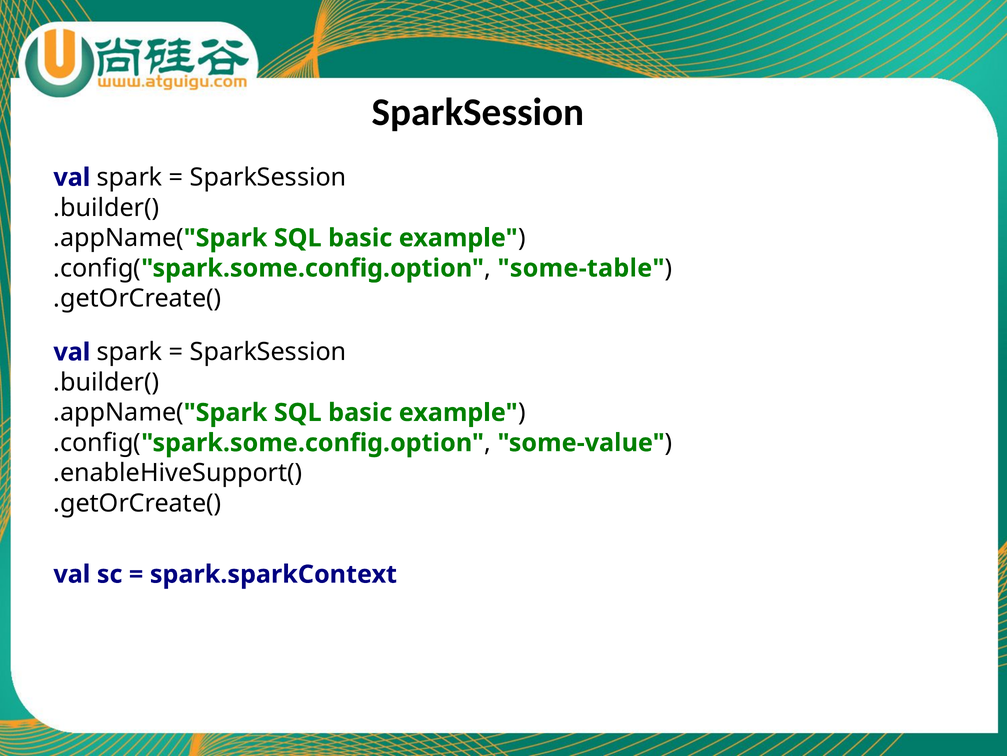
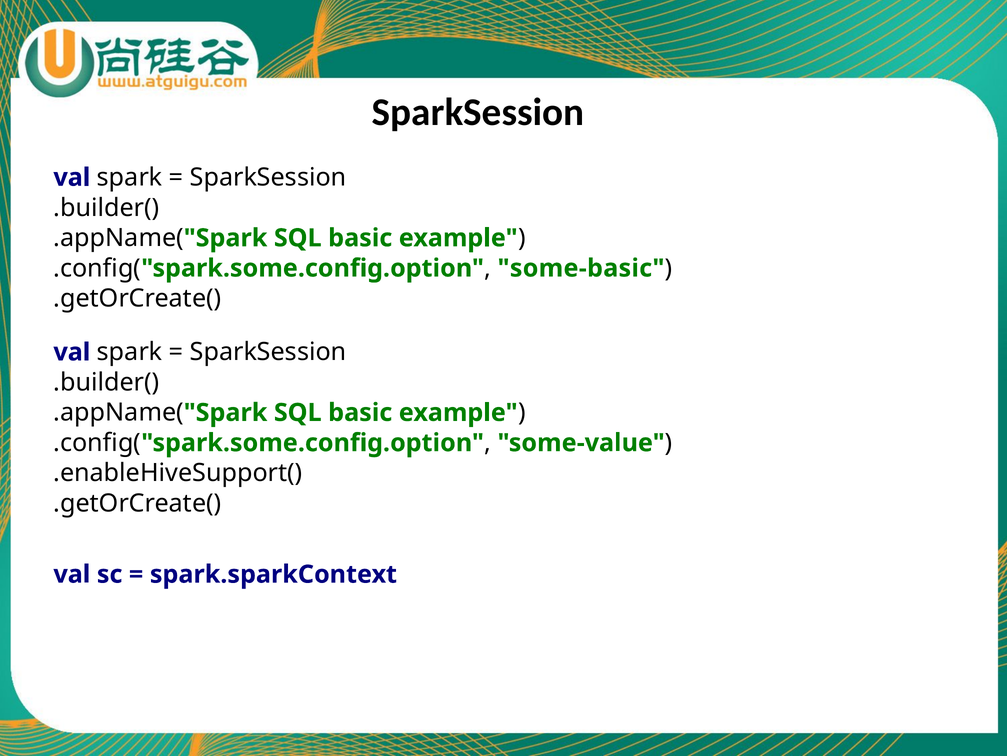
some-table: some-table -> some-basic
